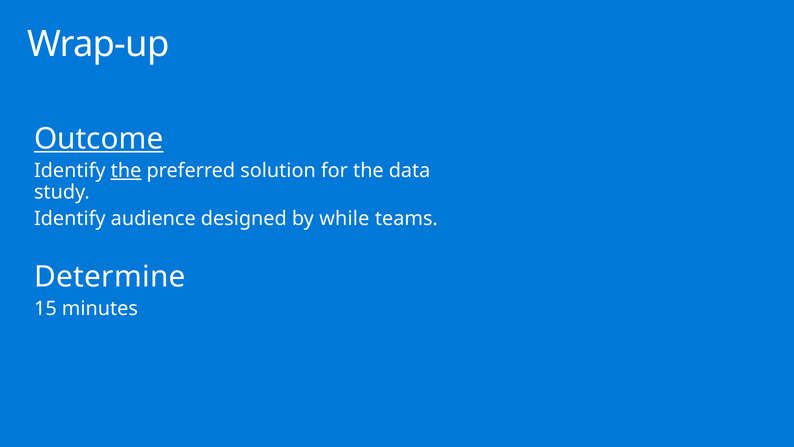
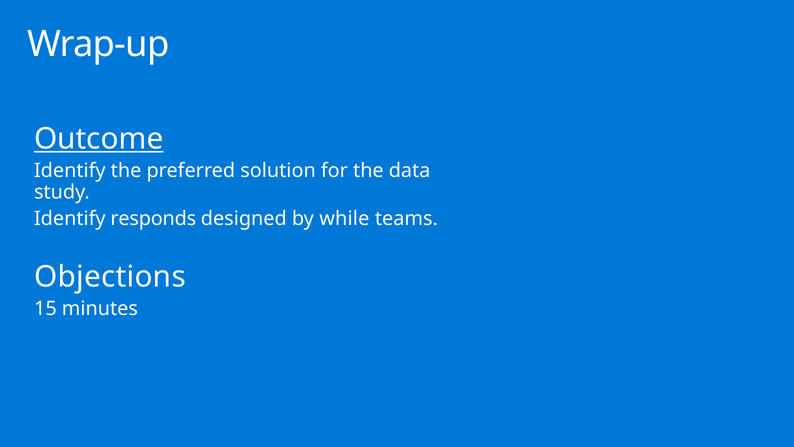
the at (126, 171) underline: present -> none
audience: audience -> responds
Determine: Determine -> Objections
